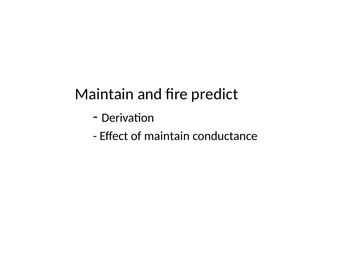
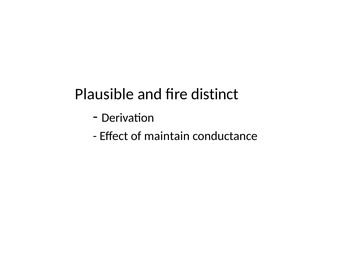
Maintain at (104, 94): Maintain -> Plausible
predict: predict -> distinct
